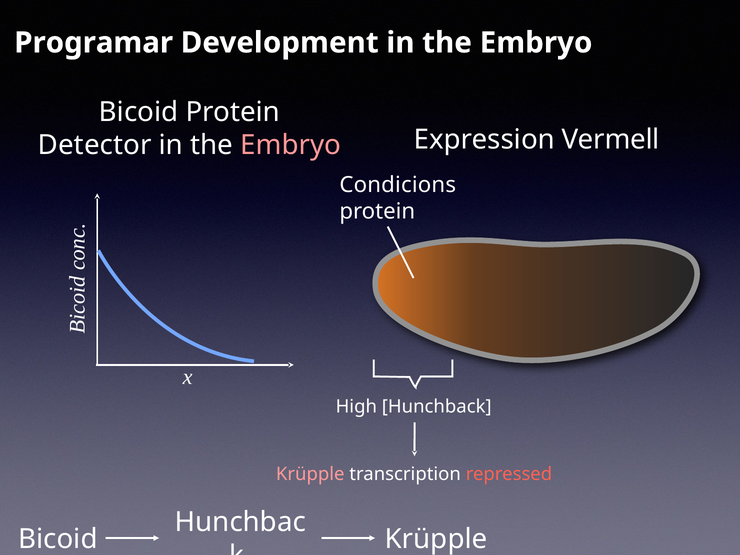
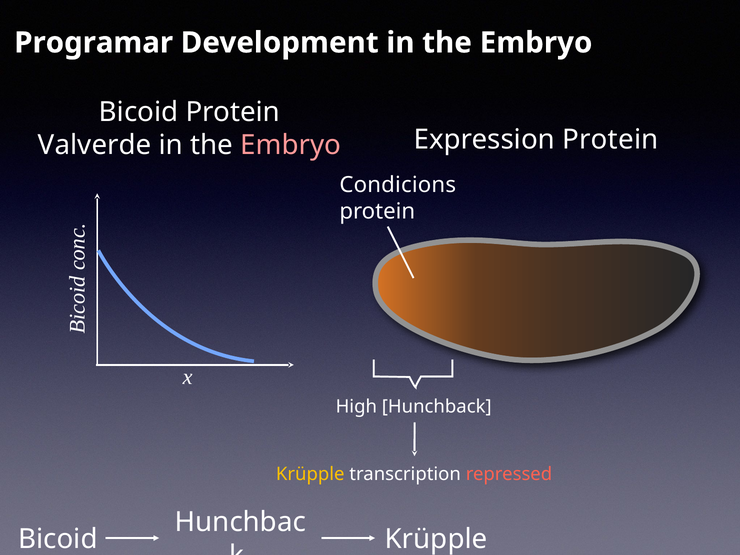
Expression Vermell: Vermell -> Protein
Detector: Detector -> Valverde
Krüpple at (310, 474) colour: pink -> yellow
